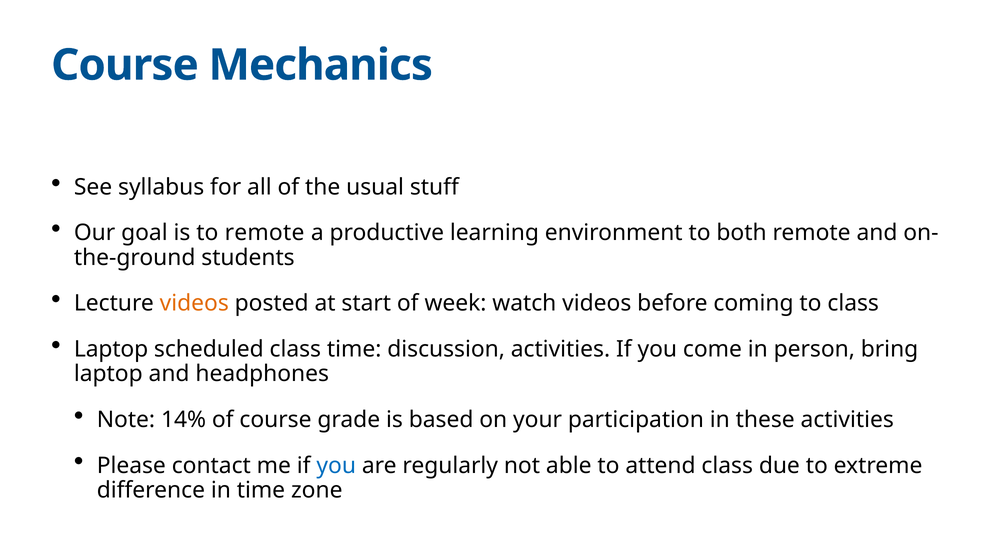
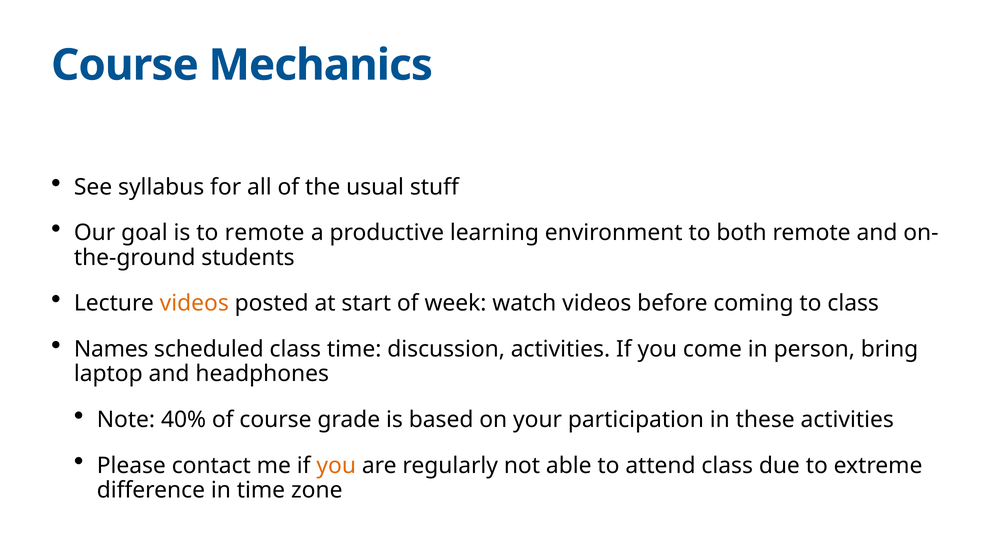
Laptop at (111, 349): Laptop -> Names
14%: 14% -> 40%
you at (336, 466) colour: blue -> orange
